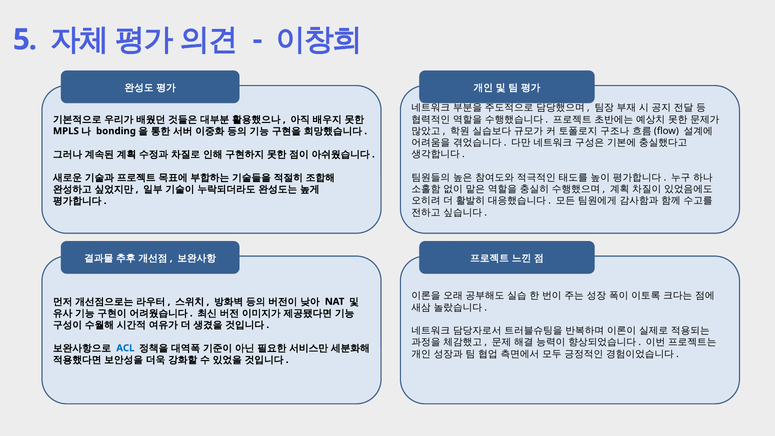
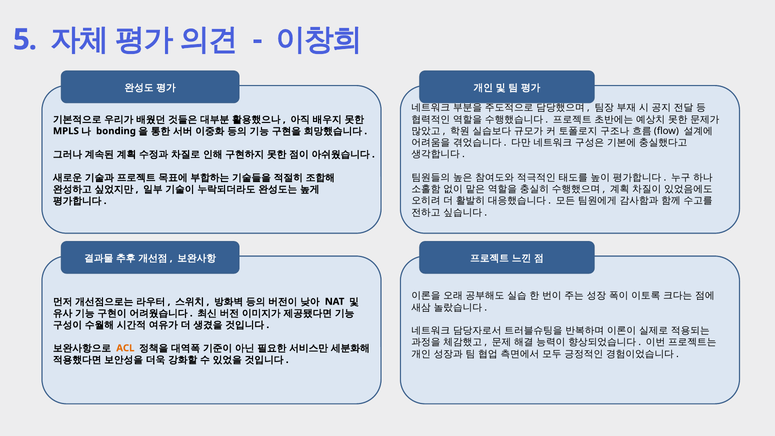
ACL colour: blue -> orange
